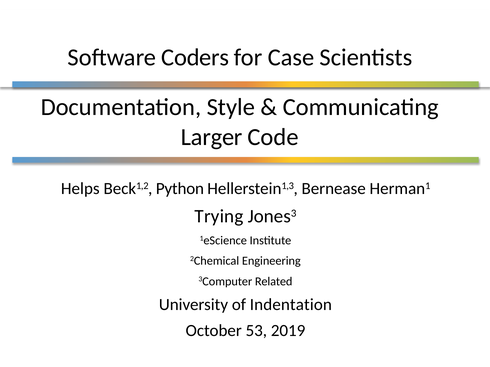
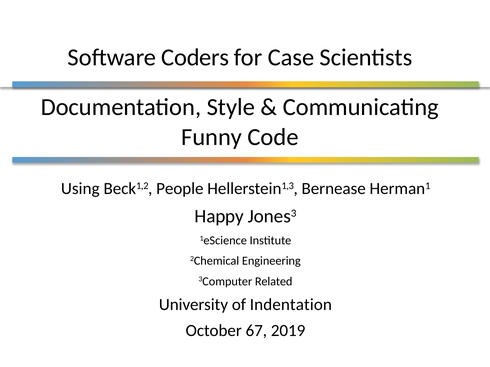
Larger: Larger -> Funny
Helps: Helps -> Using
Python: Python -> People
Trying: Trying -> Happy
53: 53 -> 67
